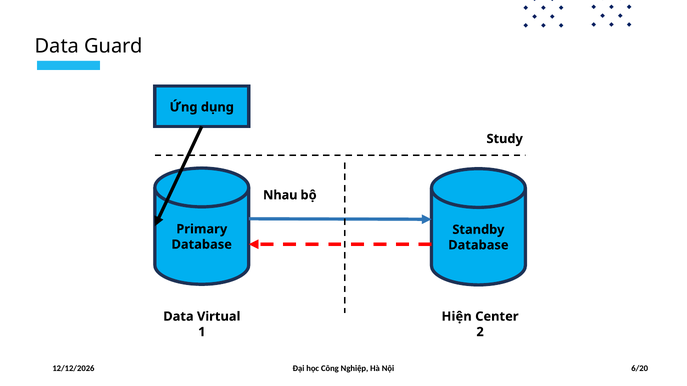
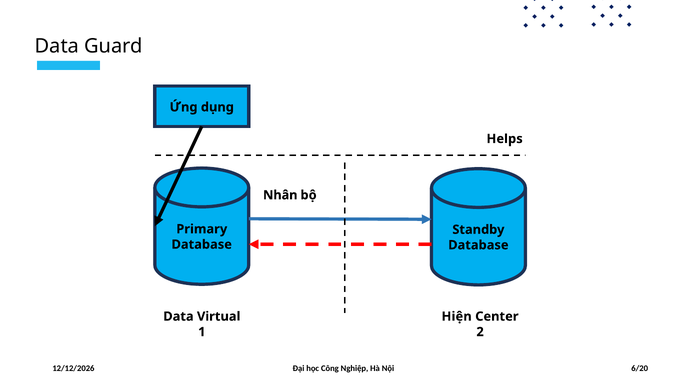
Study: Study -> Helps
Nhau: Nhau -> Nhân
